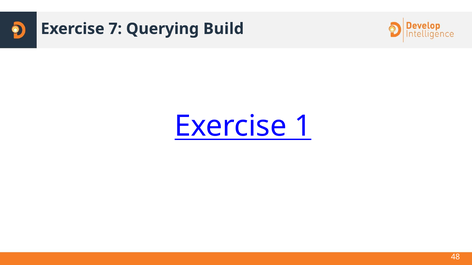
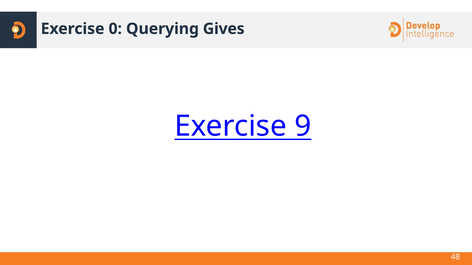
7: 7 -> 0
Build: Build -> Gives
1: 1 -> 9
